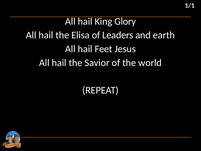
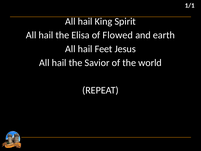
Glory: Glory -> Spirit
Leaders: Leaders -> Flowed
